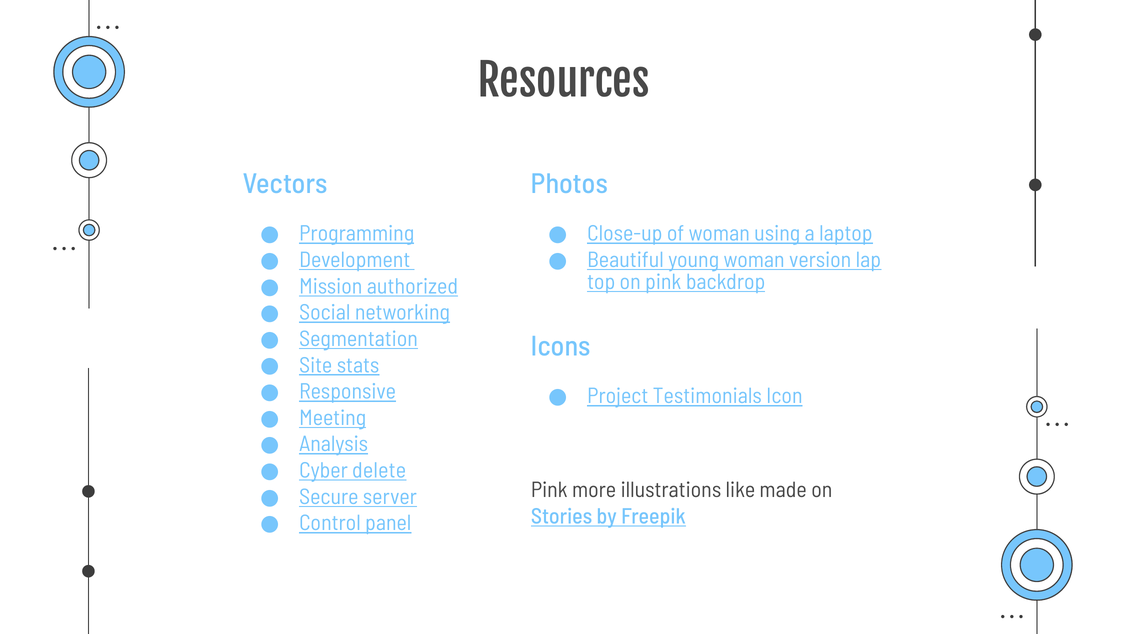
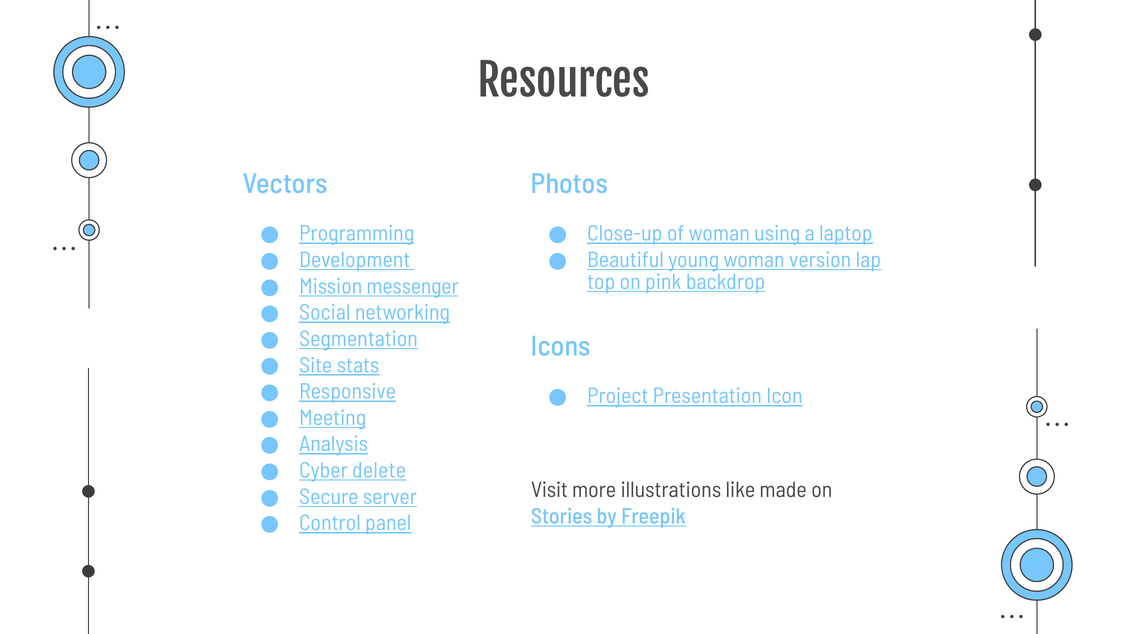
authorized: authorized -> messenger
Testimonials: Testimonials -> Presentation
Pink at (549, 490): Pink -> Visit
